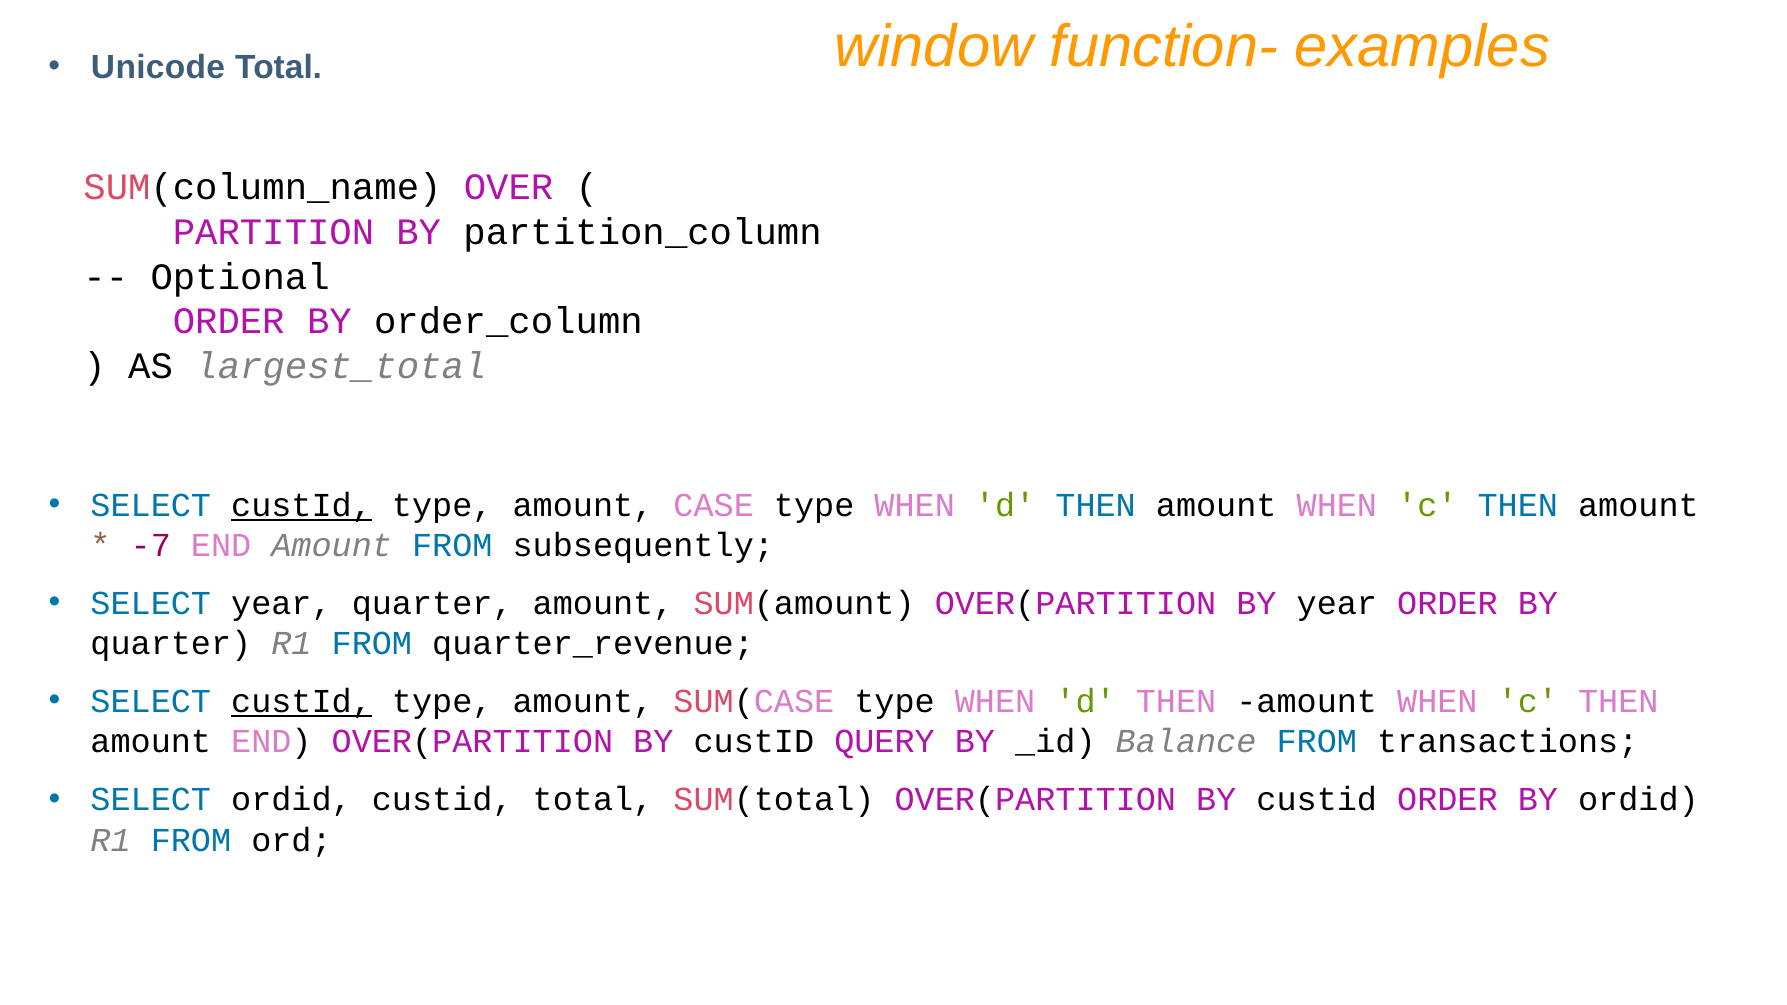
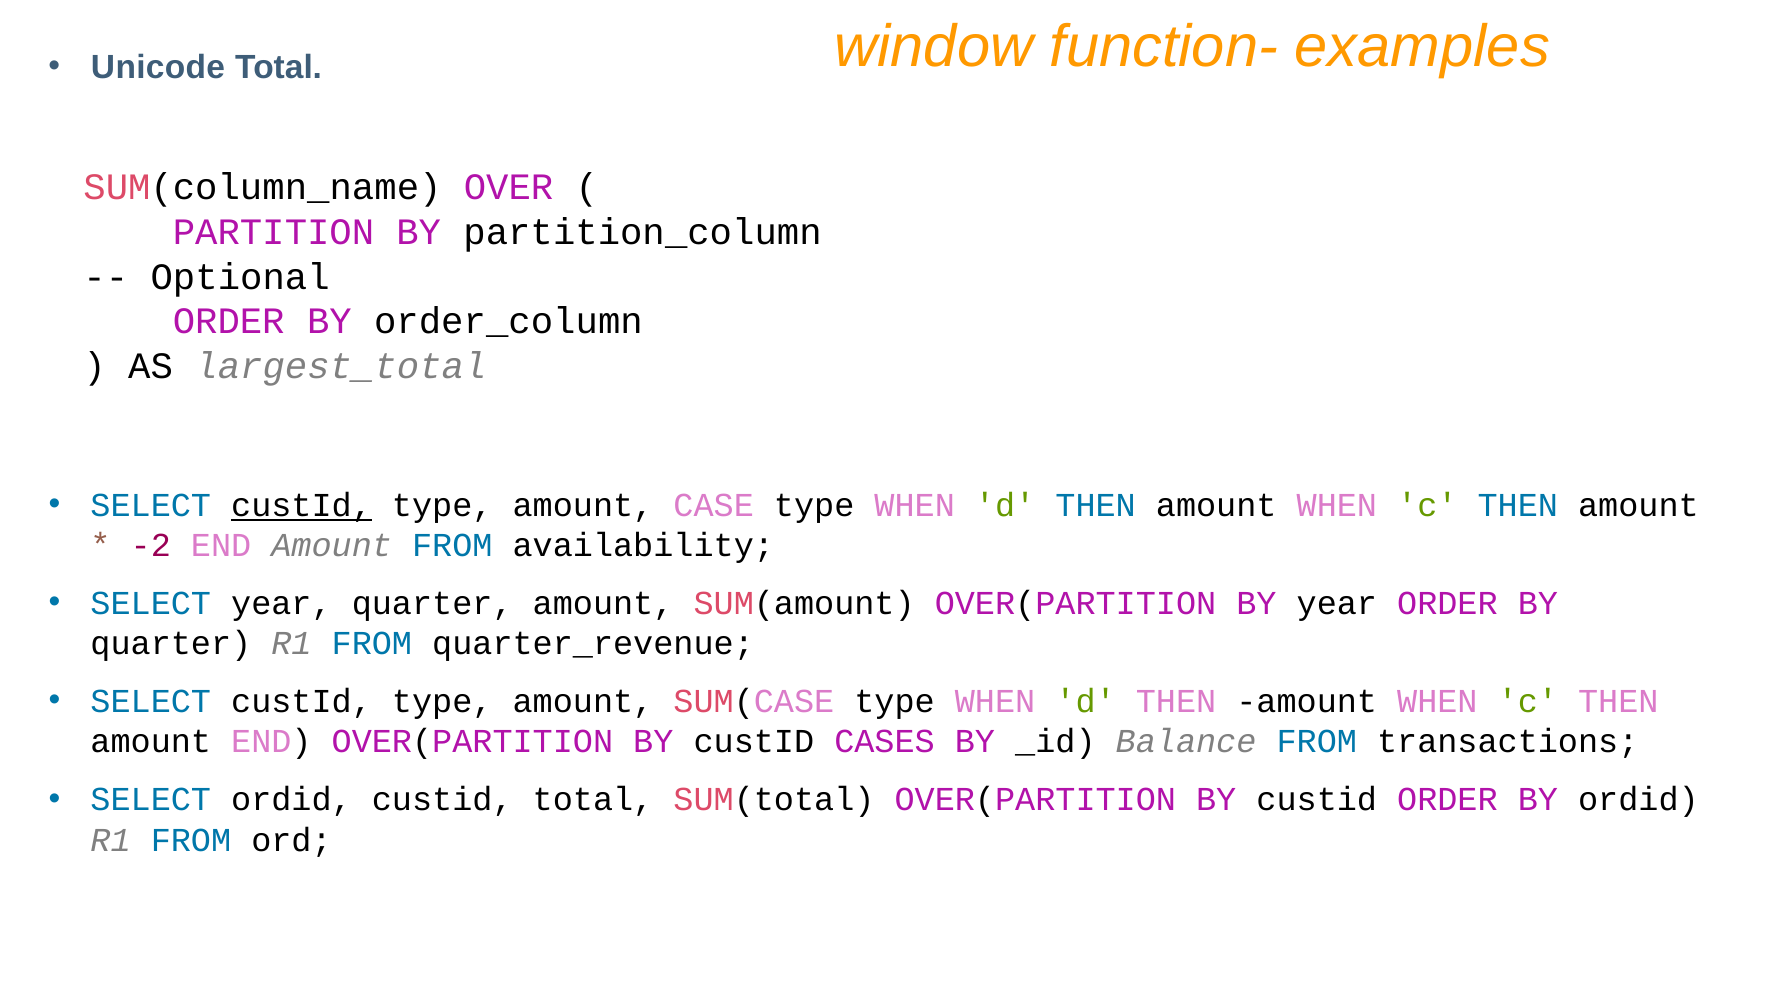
-7: -7 -> -2
subsequently: subsequently -> availability
custId at (302, 702) underline: present -> none
QUERY: QUERY -> CASES
